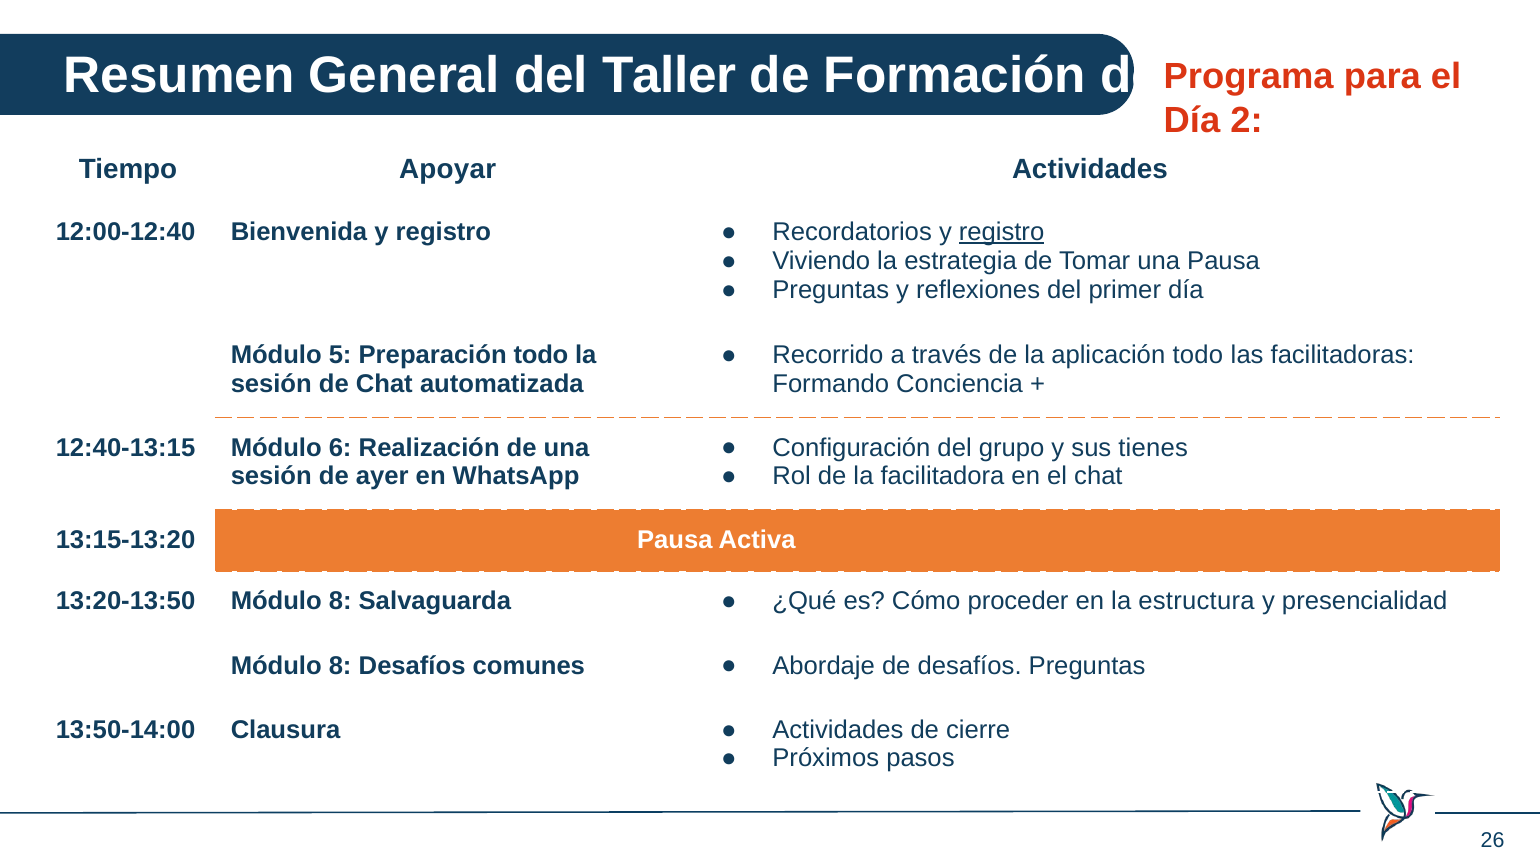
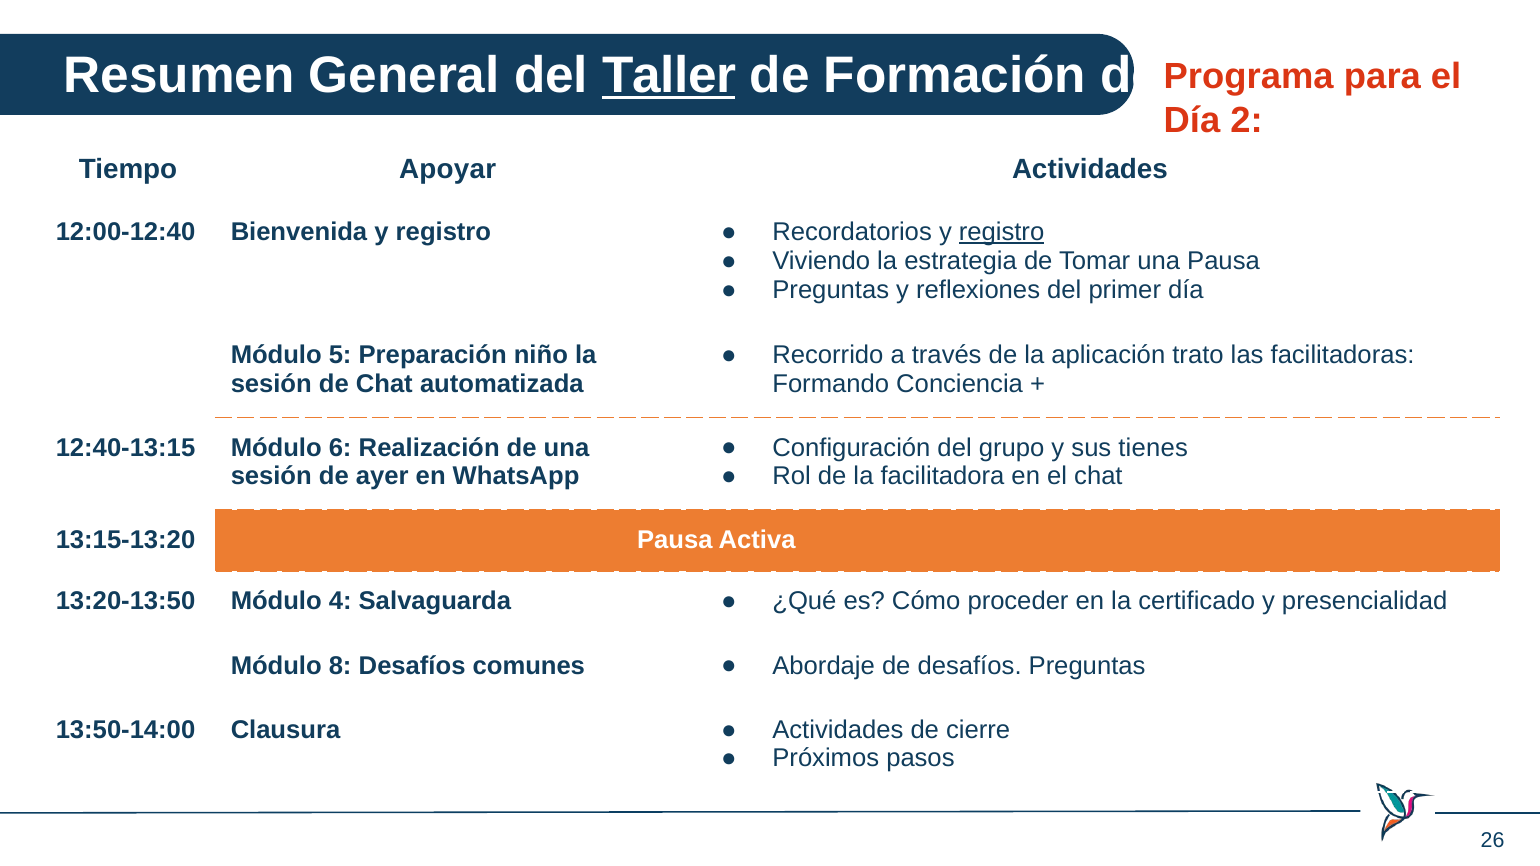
Taller underline: none -> present
aplicación todo: todo -> trato
Preparación todo: todo -> niño
13:20-13:50 Módulo 8: 8 -> 4
estructura: estructura -> certificado
